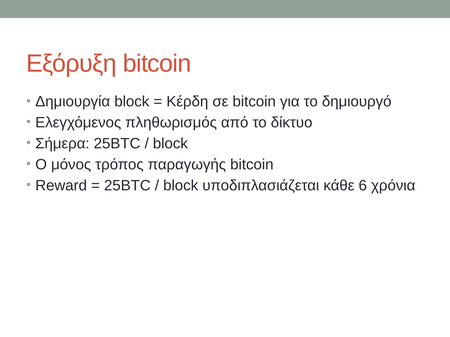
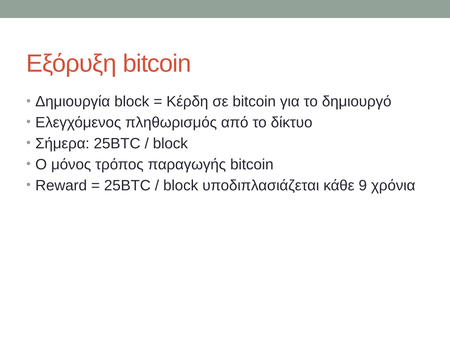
6: 6 -> 9
